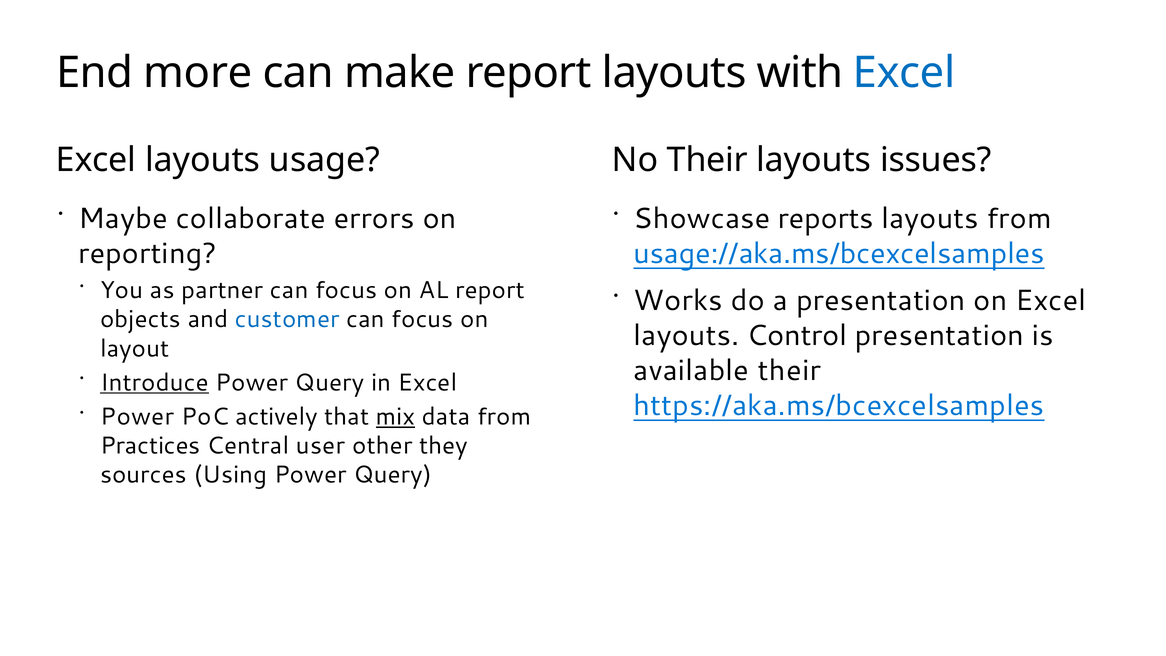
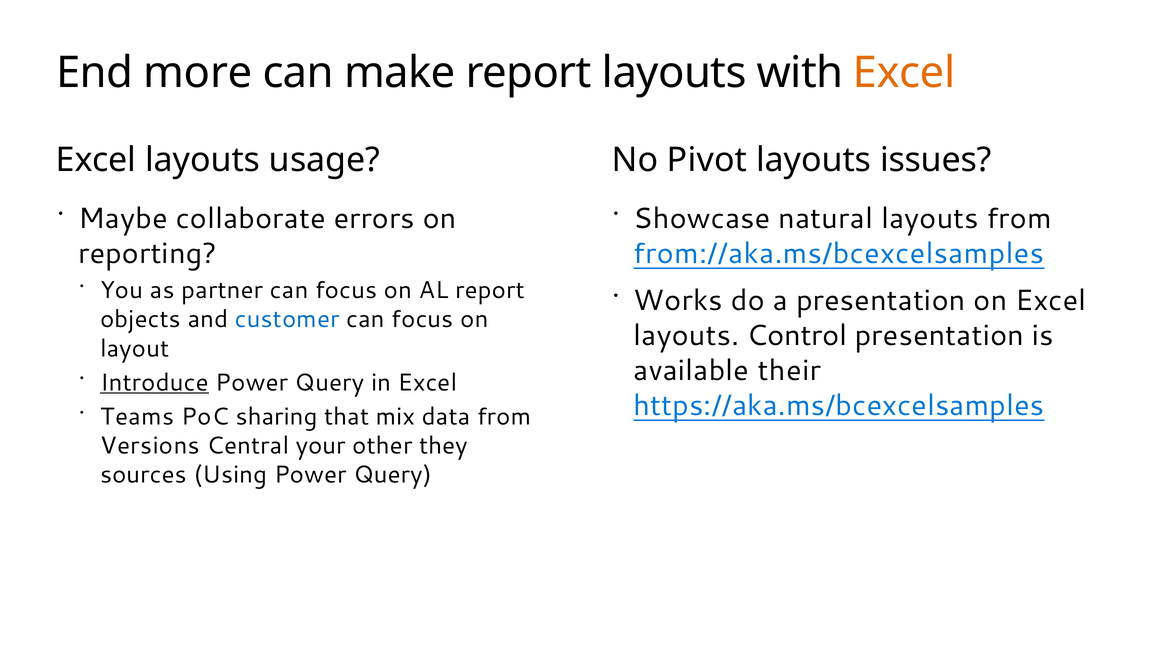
Excel at (904, 73) colour: blue -> orange
No Their: Their -> Pivot
reports: reports -> natural
usage://aka.ms/bcexcelsamples: usage://aka.ms/bcexcelsamples -> from://aka.ms/bcexcelsamples
Power at (137, 416): Power -> Teams
actively: actively -> sharing
mix underline: present -> none
Practices: Practices -> Versions
user: user -> your
